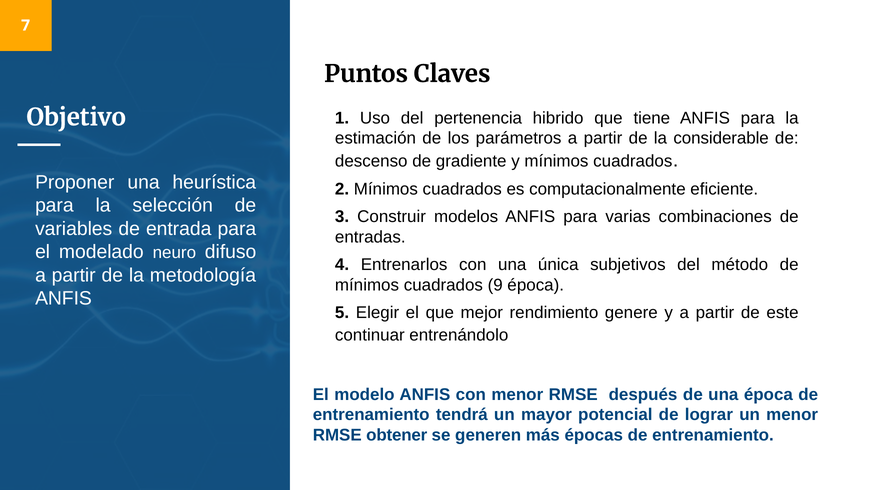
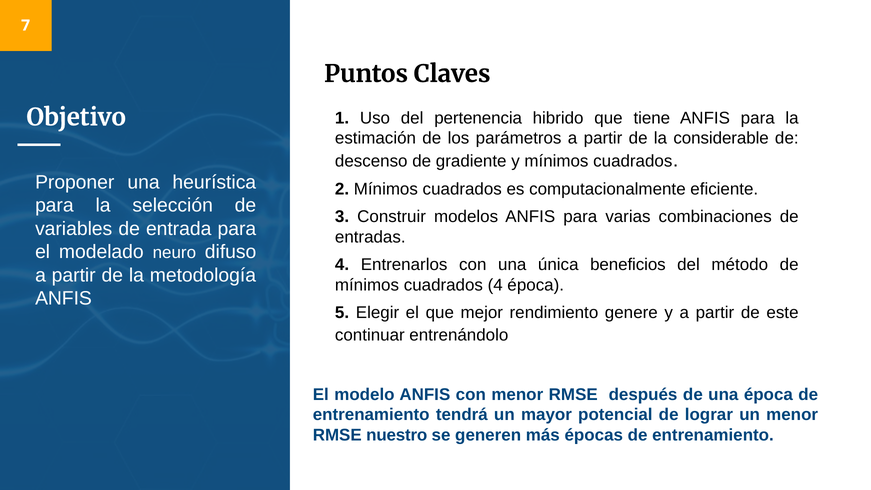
subjetivos: subjetivos -> beneficios
cuadrados 9: 9 -> 4
obtener: obtener -> nuestro
